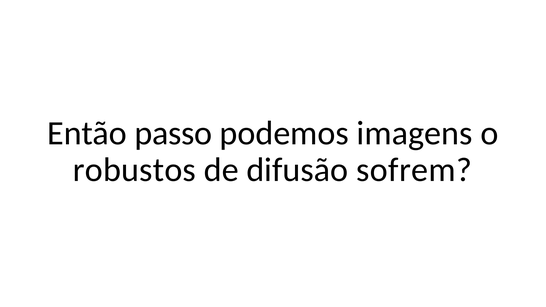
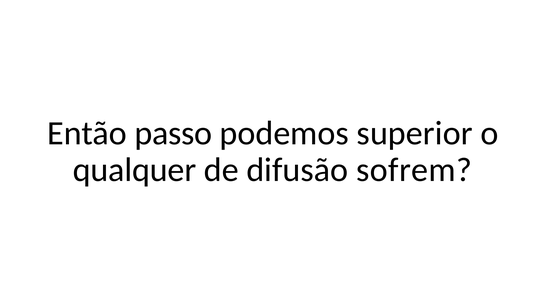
imagens: imagens -> superior
robustos: robustos -> qualquer
